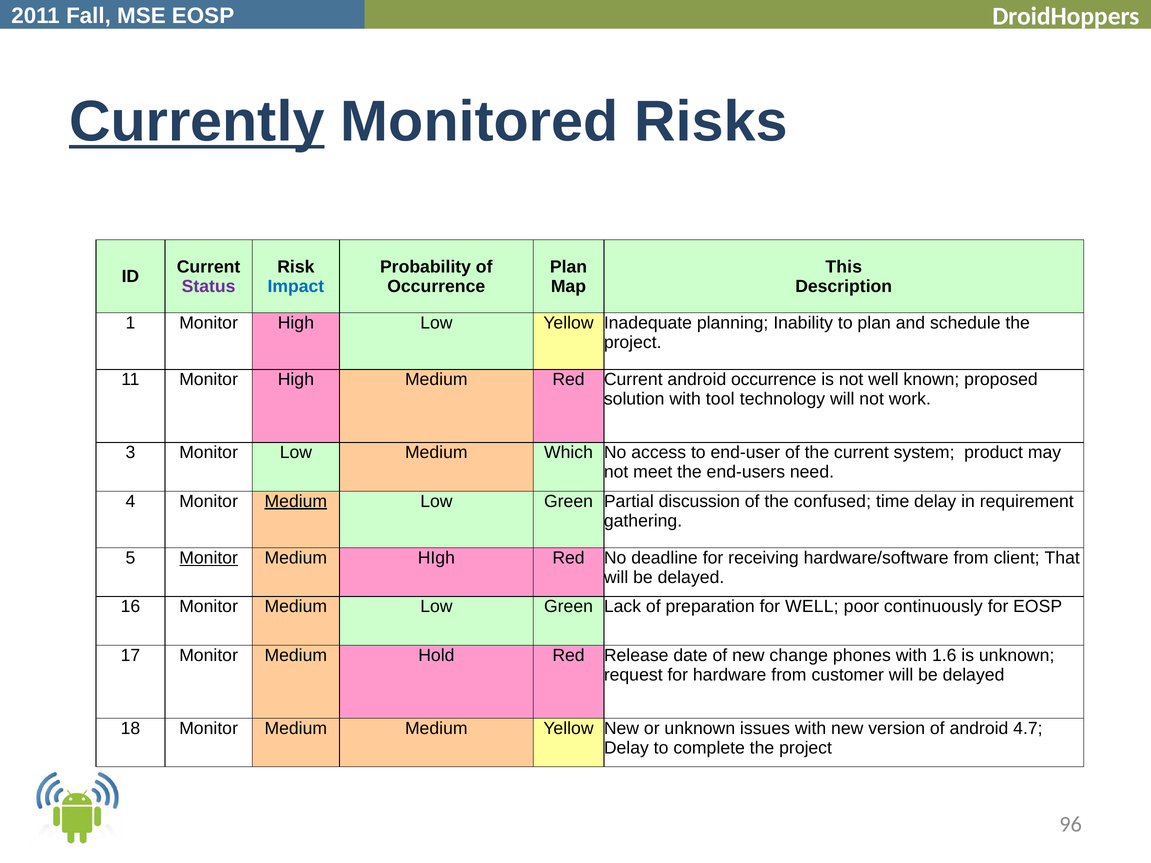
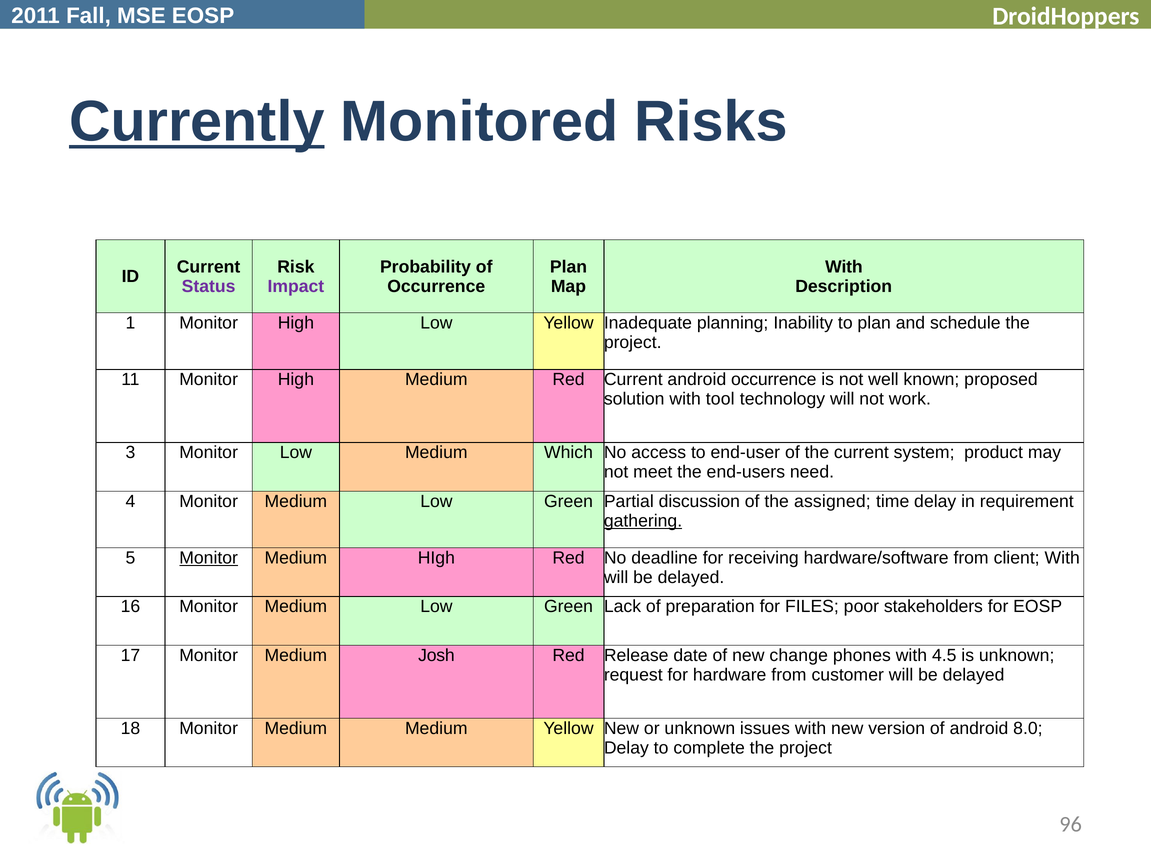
This at (844, 267): This -> With
Impact colour: blue -> purple
Medium at (296, 501) underline: present -> none
confused: confused -> assigned
gathering underline: none -> present
client That: That -> With
for WELL: WELL -> FILES
continuously: continuously -> stakeholders
Hold: Hold -> Josh
1.6: 1.6 -> 4.5
4.7: 4.7 -> 8.0
